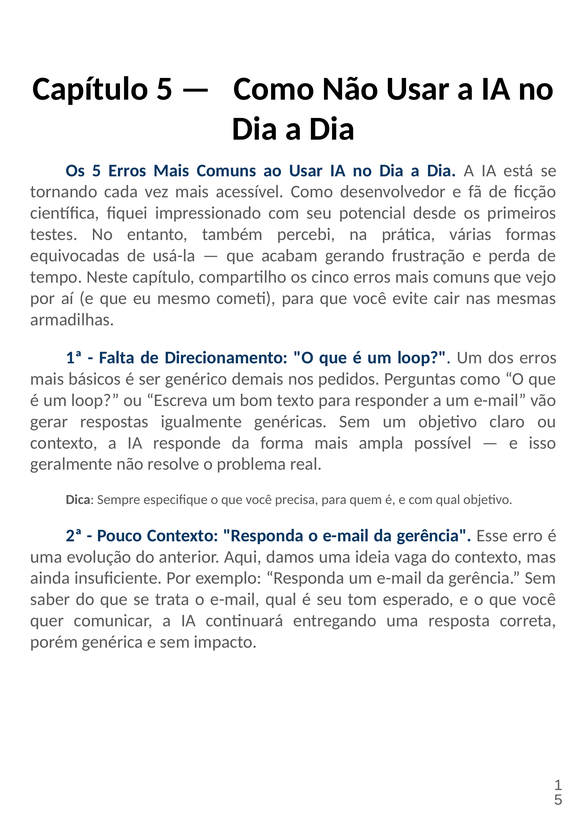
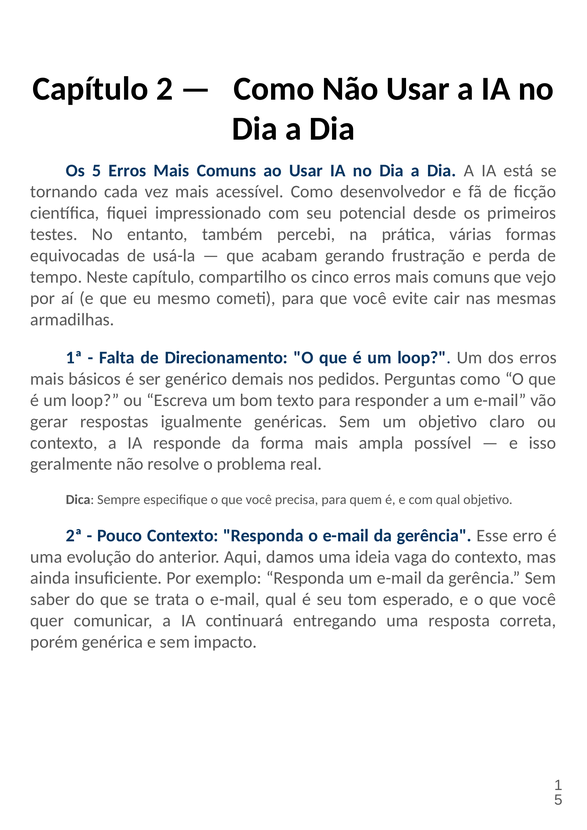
Capítulo 5: 5 -> 2
